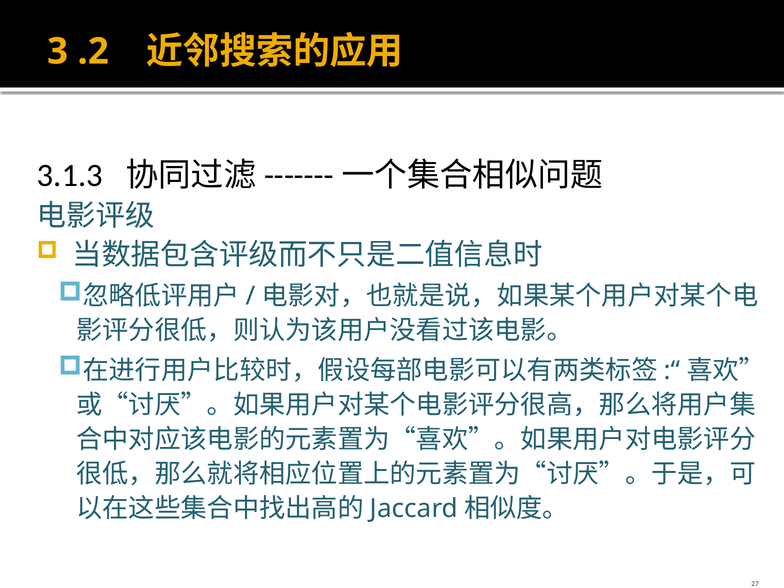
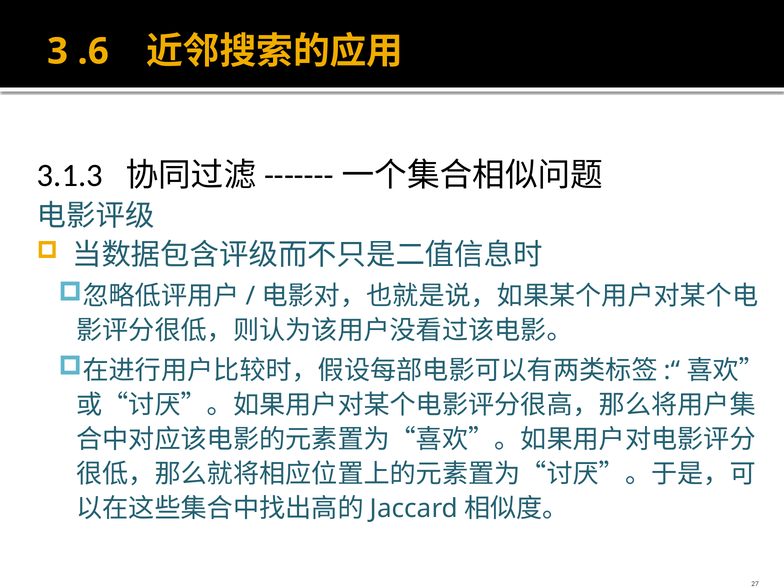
.2: .2 -> .6
